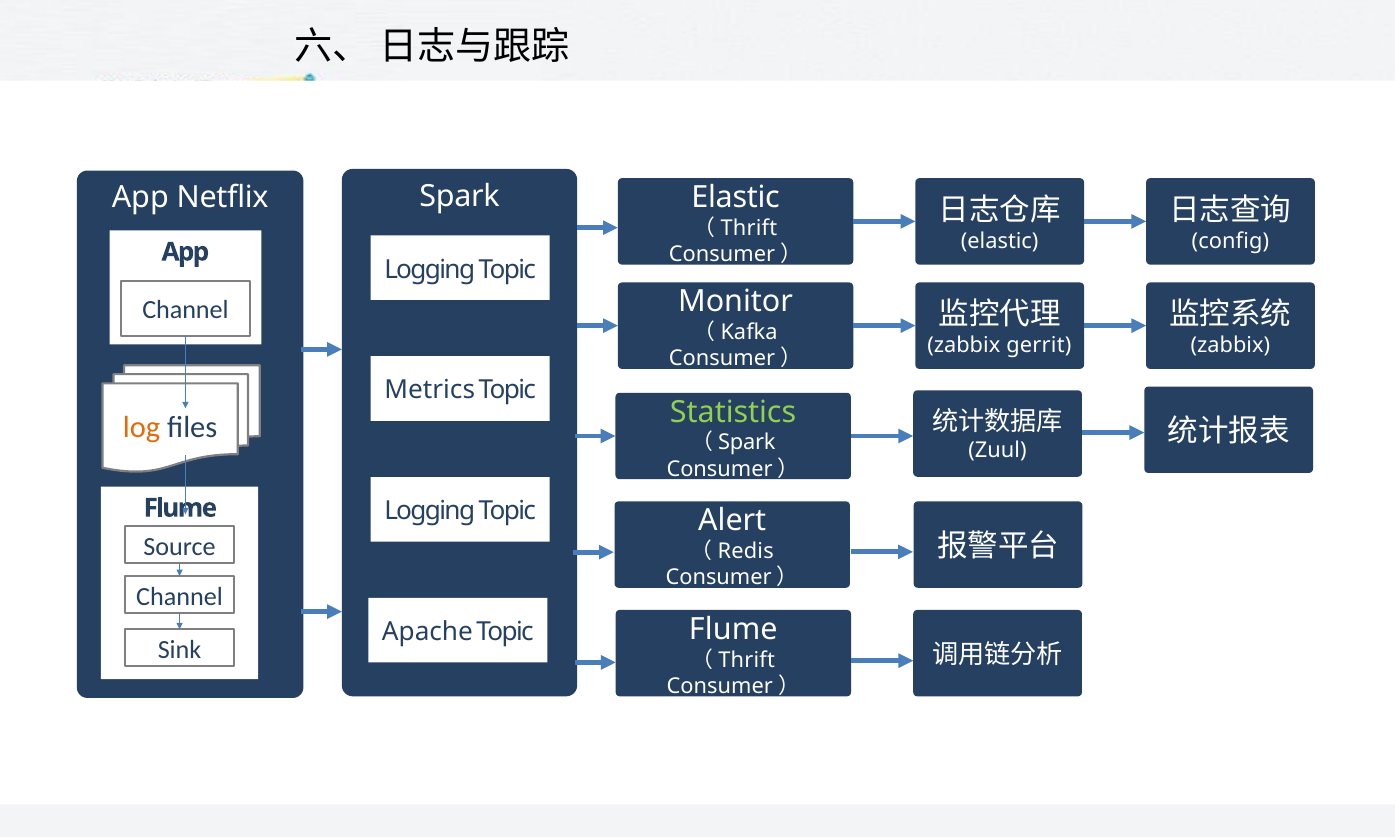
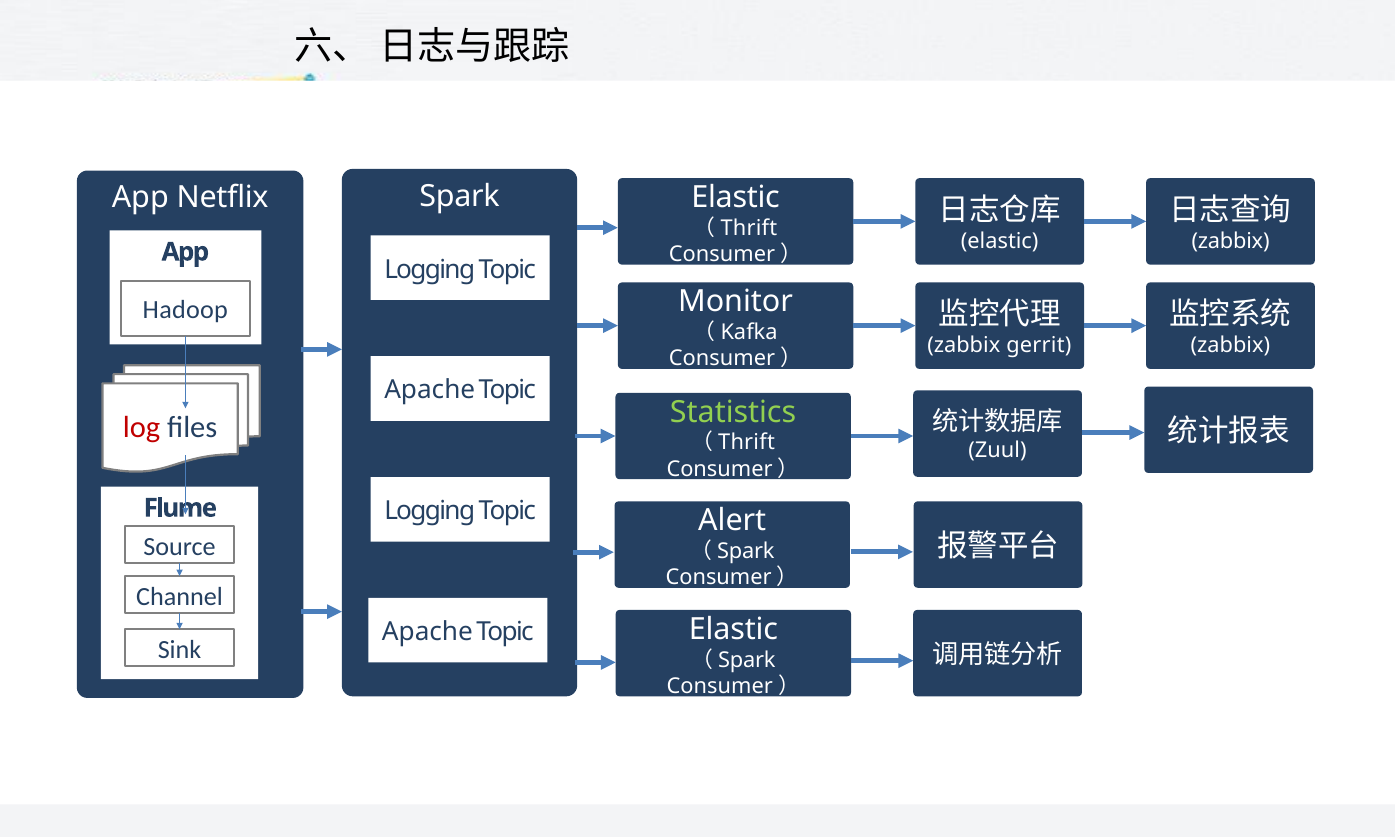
config at (1230, 241): config -> zabbix
Channel at (185, 310): Channel -> Hadoop
Metrics at (430, 390): Metrics -> Apache
log colour: orange -> red
Spark at (747, 443): Spark -> Thrift
Redis at (746, 551): Redis -> Spark
Flume at (733, 629): Flume -> Elastic
Thrift at (747, 660): Thrift -> Spark
